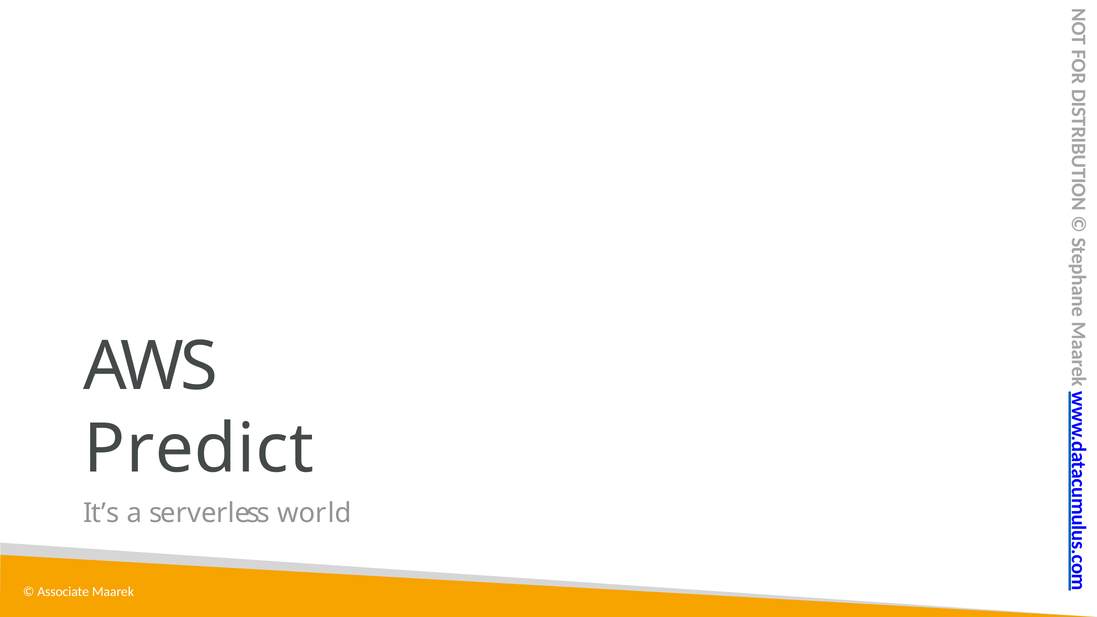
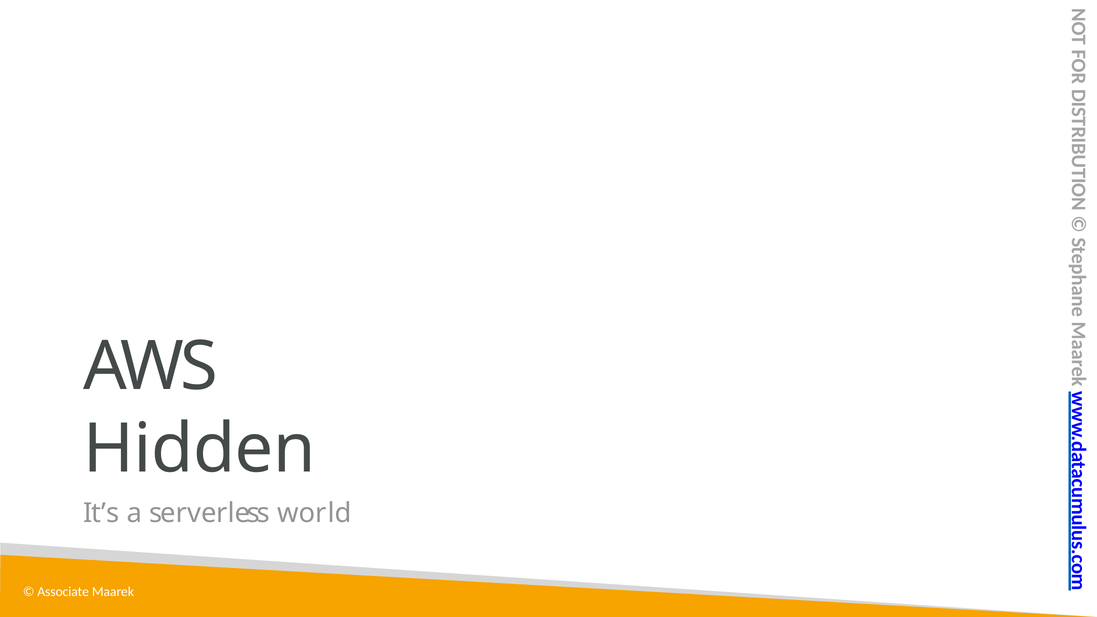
Predict: Predict -> Hidden
